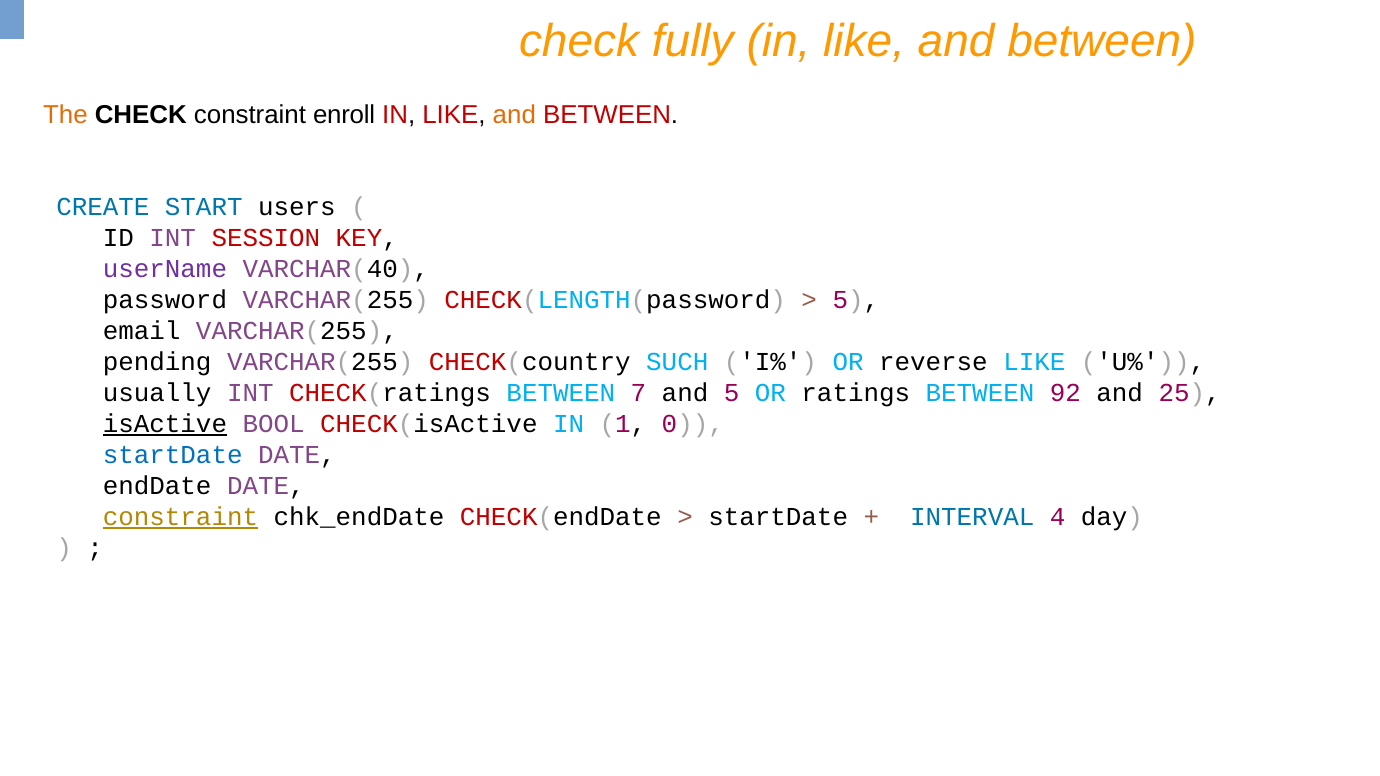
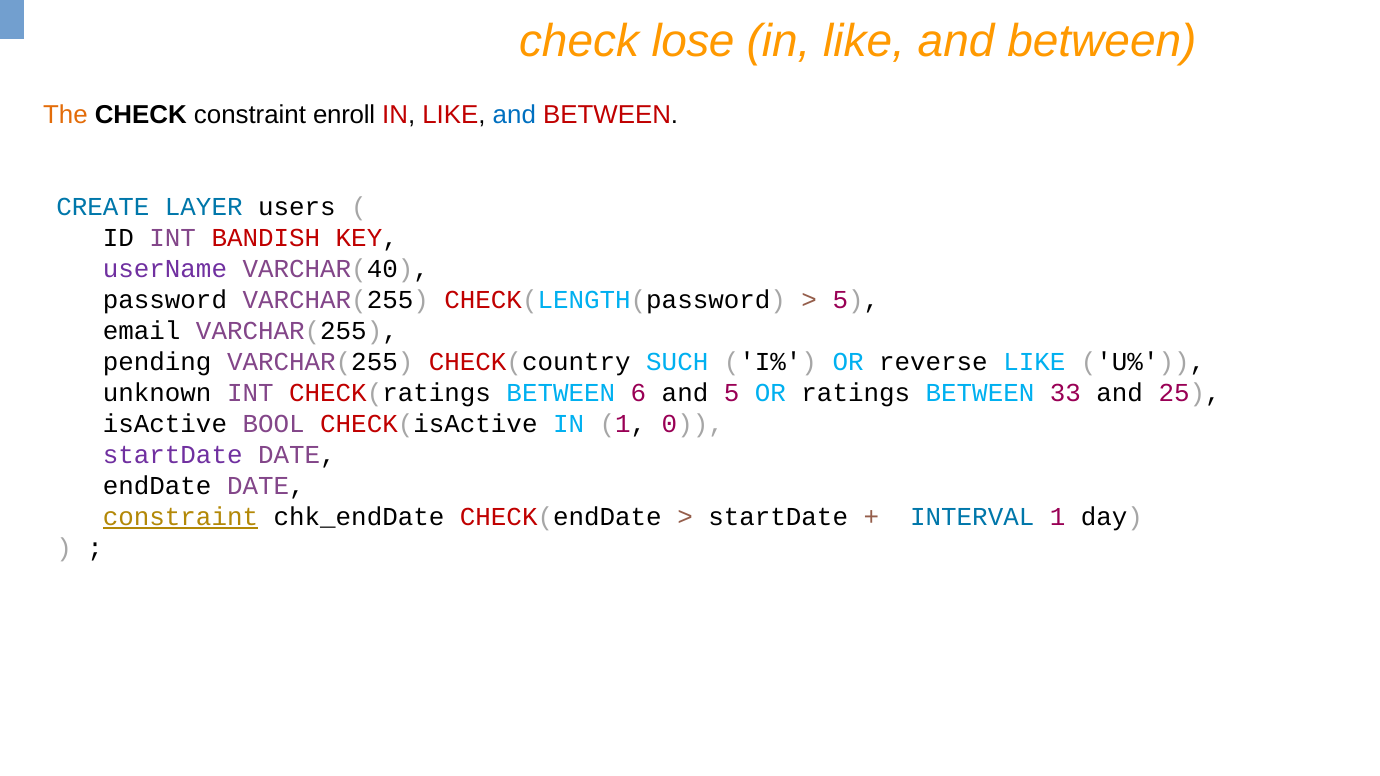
fully: fully -> lose
and at (514, 115) colour: orange -> blue
START: START -> LAYER
SESSION: SESSION -> BANDISH
usually: usually -> unknown
7: 7 -> 6
92: 92 -> 33
isActive underline: present -> none
startDate at (173, 455) colour: blue -> purple
INTERVAL 4: 4 -> 1
